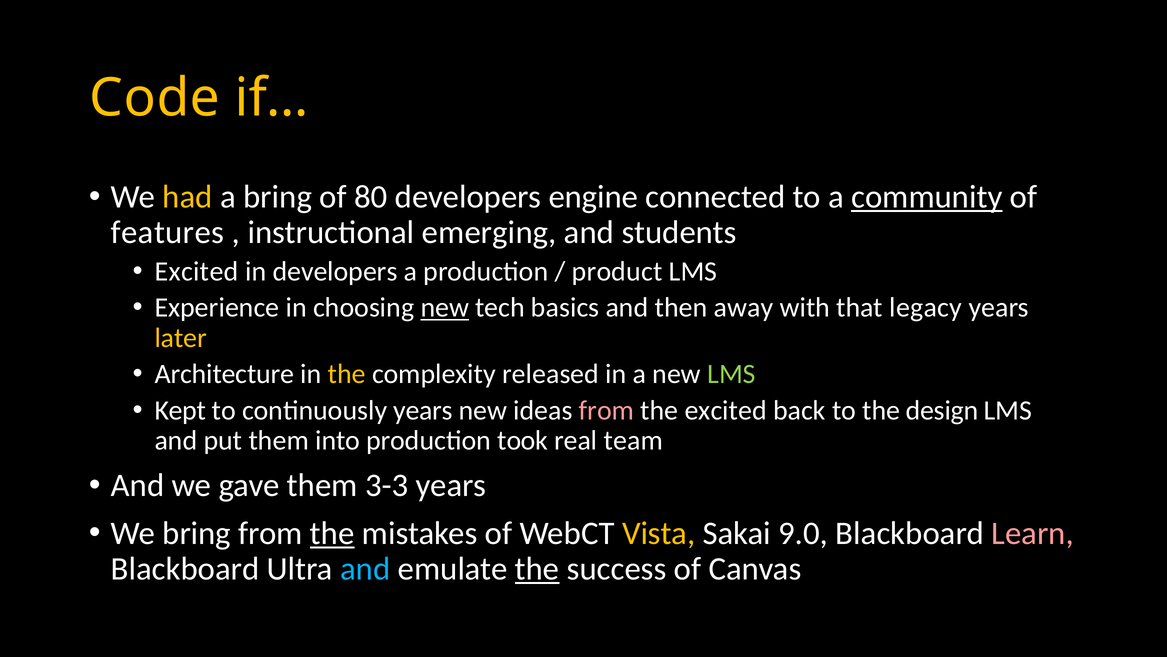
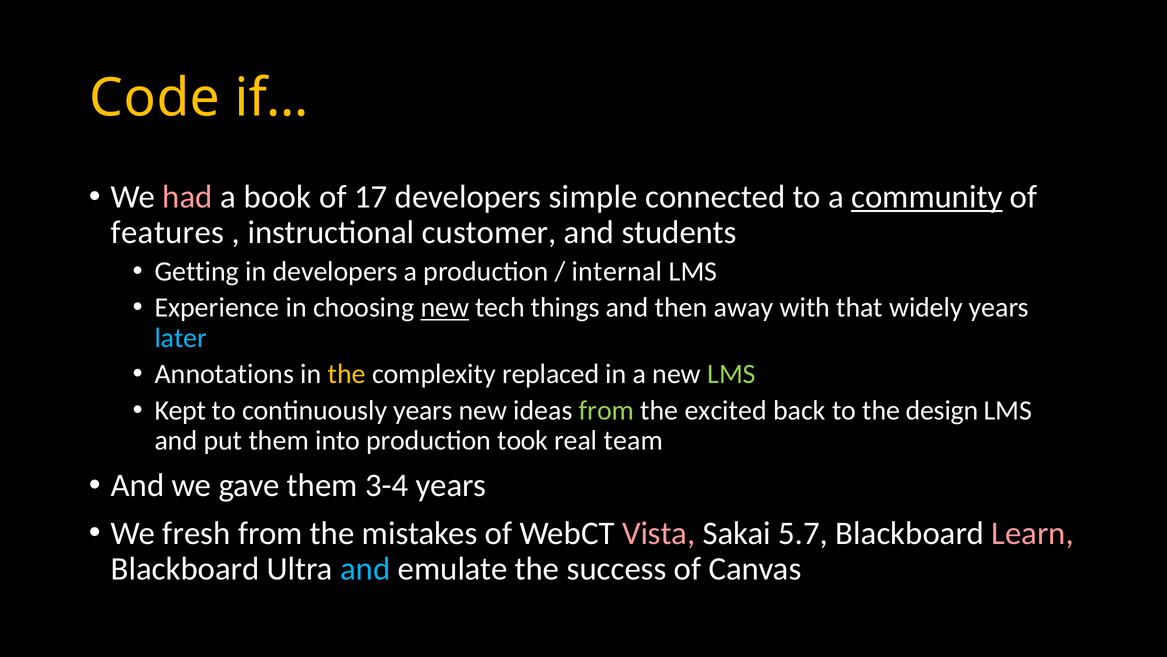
had colour: yellow -> pink
a bring: bring -> book
80: 80 -> 17
engine: engine -> simple
emerging: emerging -> customer
Excited at (197, 271): Excited -> Getting
product: product -> internal
basics: basics -> things
legacy: legacy -> widely
later colour: yellow -> light blue
Architecture: Architecture -> Annotations
released: released -> replaced
from at (607, 410) colour: pink -> light green
3-3: 3-3 -> 3-4
We bring: bring -> fresh
the at (332, 533) underline: present -> none
Vista colour: yellow -> pink
9.0: 9.0 -> 5.7
the at (537, 568) underline: present -> none
